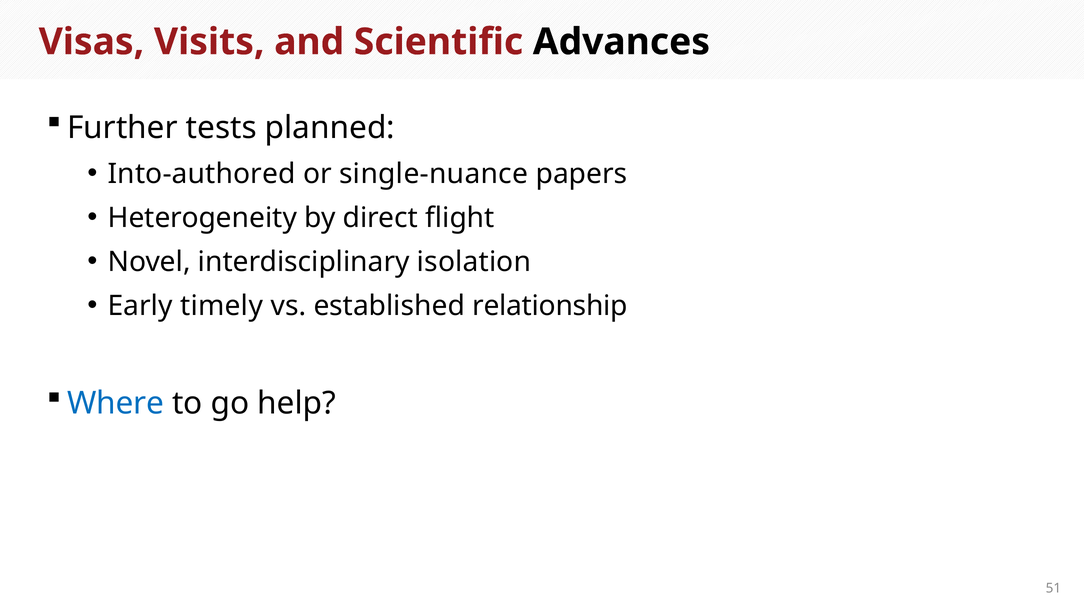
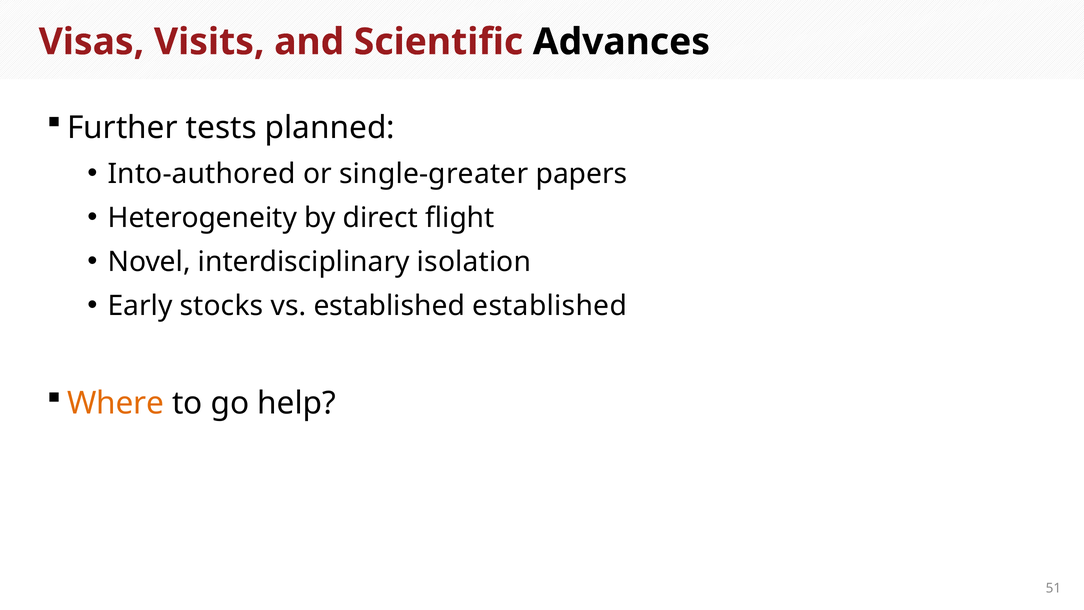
single-nuance: single-nuance -> single-greater
timely: timely -> stocks
established relationship: relationship -> established
Where colour: blue -> orange
